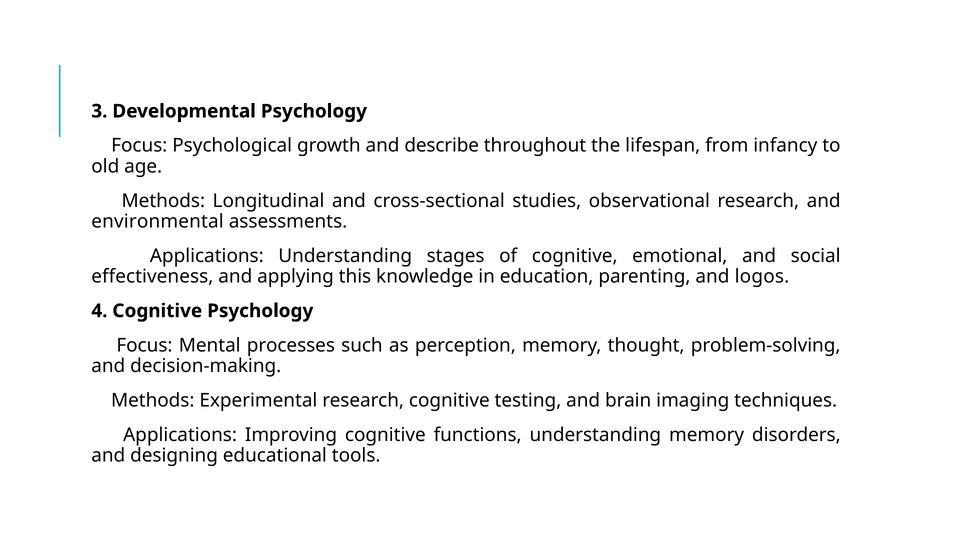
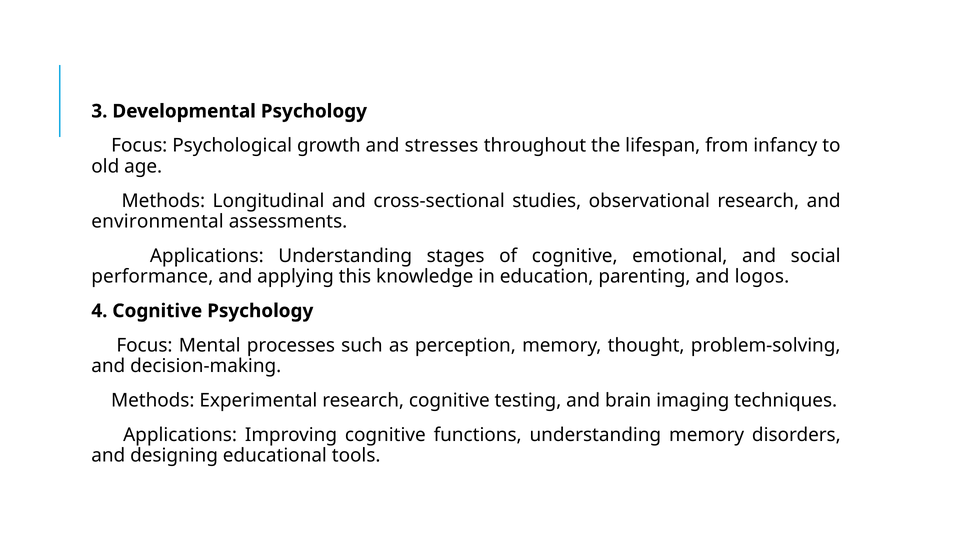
describe: describe -> stresses
effectiveness: effectiveness -> performance
